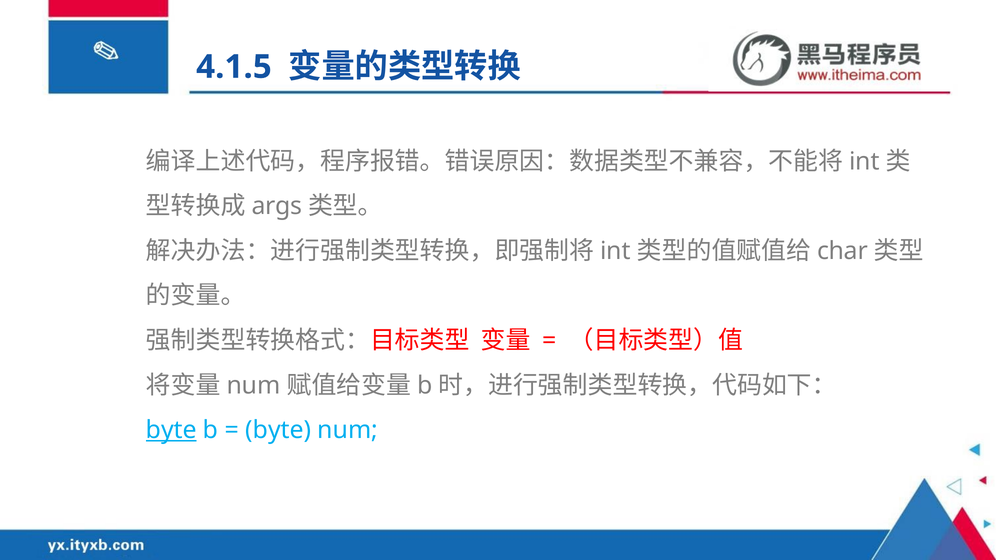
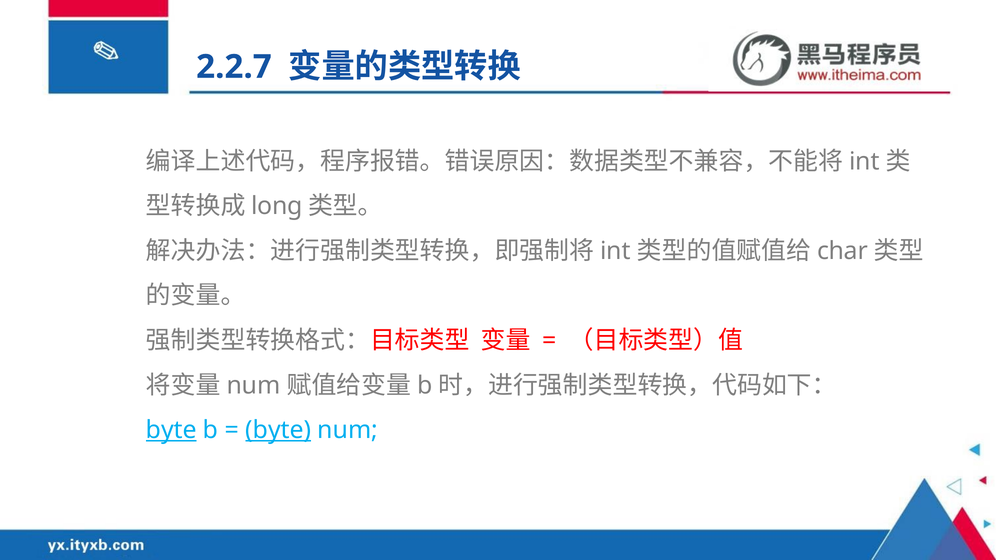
4.1.5: 4.1.5 -> 2.2.7
args: args -> long
byte at (278, 430) underline: none -> present
